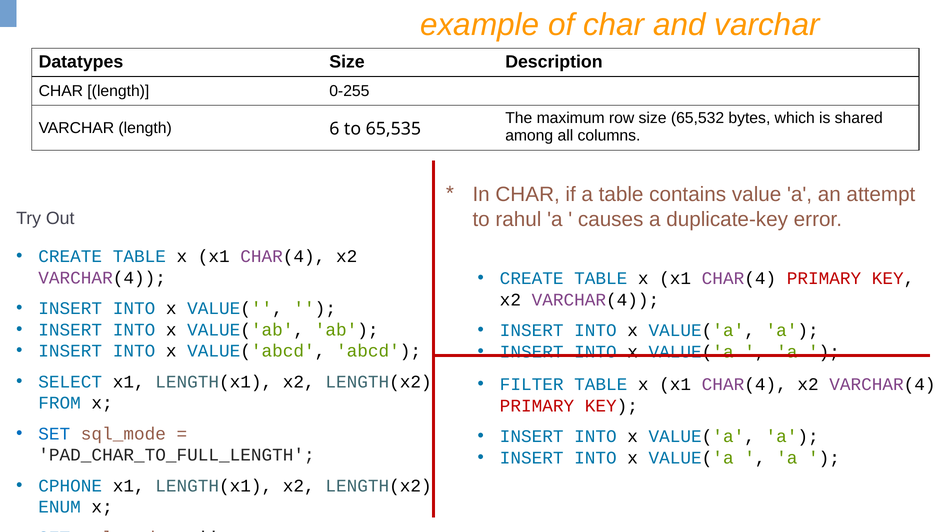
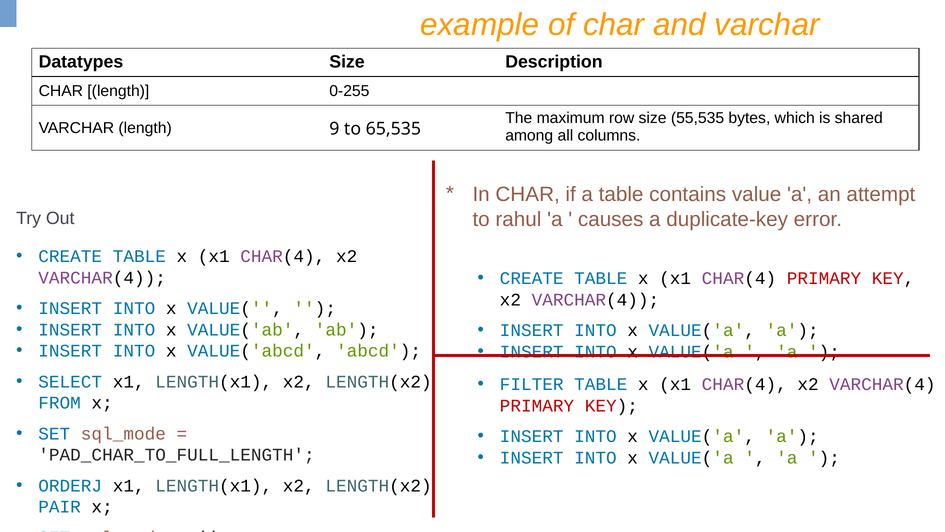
65,532: 65,532 -> 55,535
6: 6 -> 9
CPHONE: CPHONE -> ORDERJ
ENUM: ENUM -> PAIR
